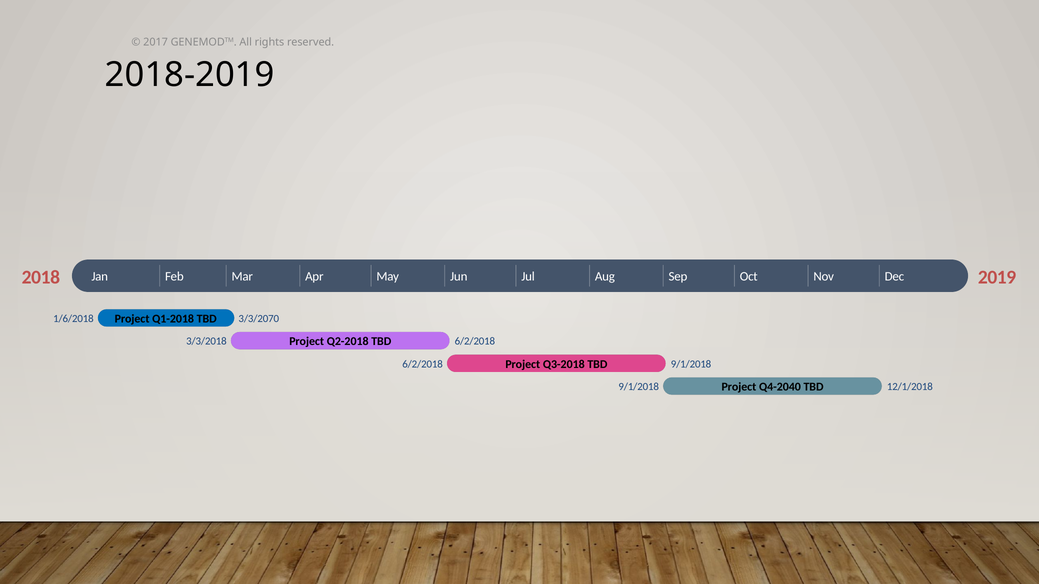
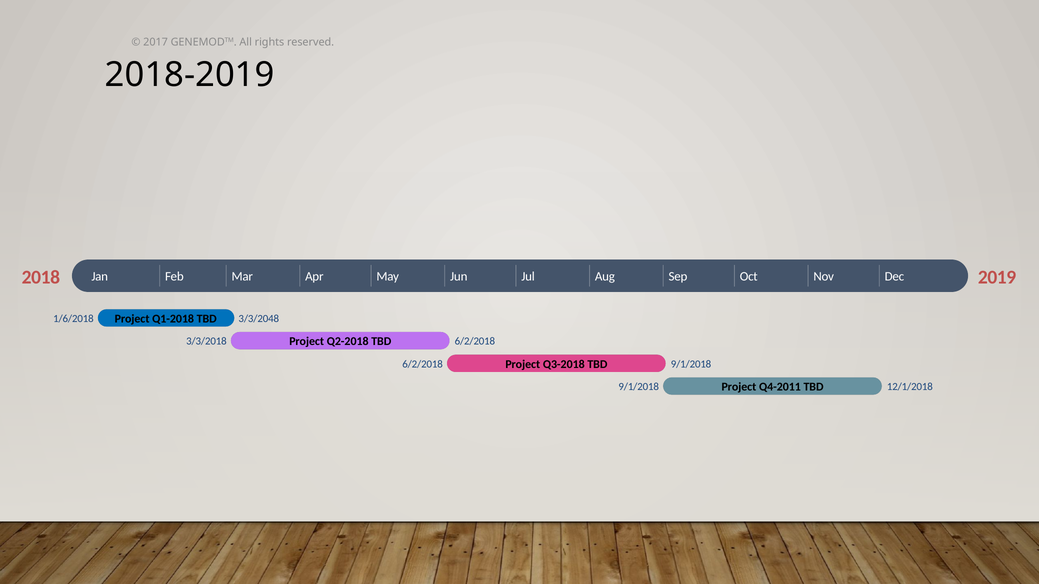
3/3/2070: 3/3/2070 -> 3/3/2048
Q4-2040: Q4-2040 -> Q4-2011
